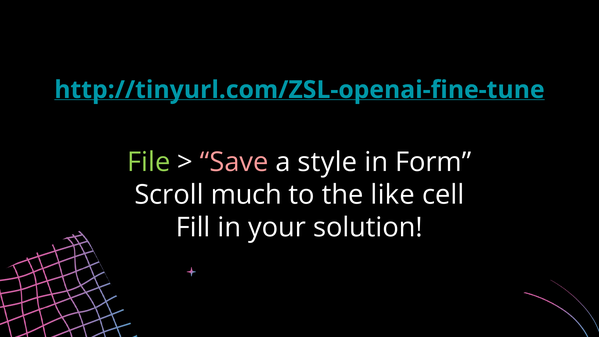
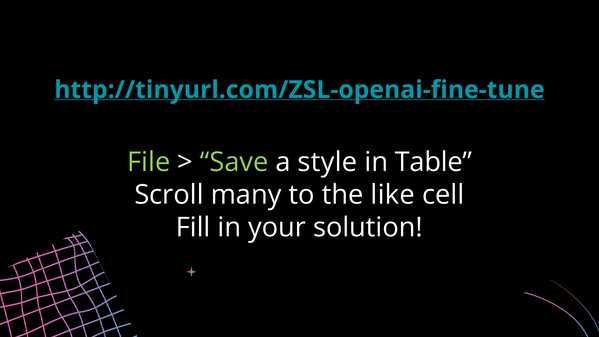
Save colour: pink -> light green
Form: Form -> Table
much: much -> many
